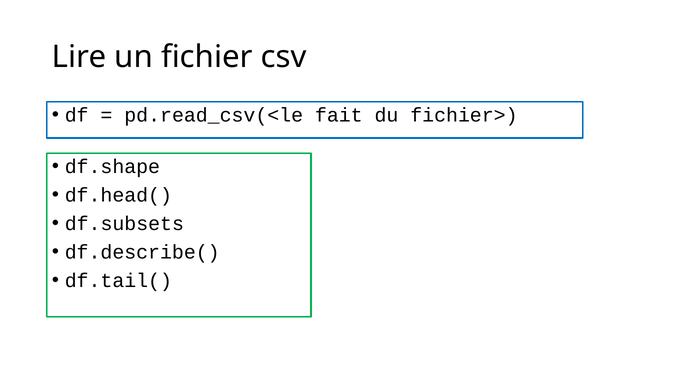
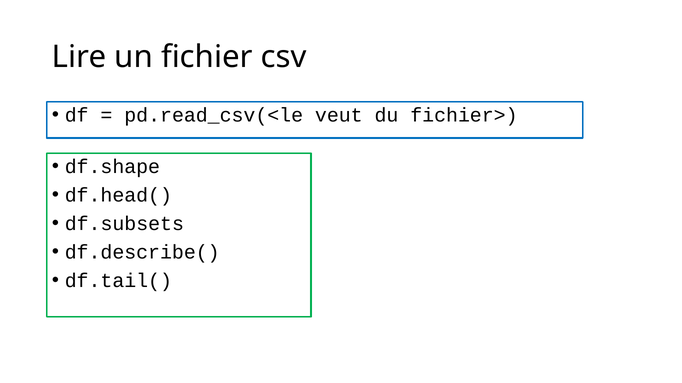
fait: fait -> veut
